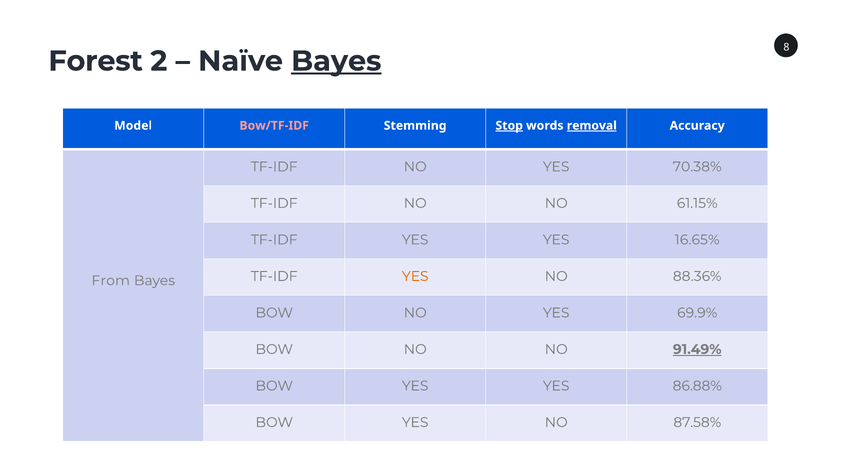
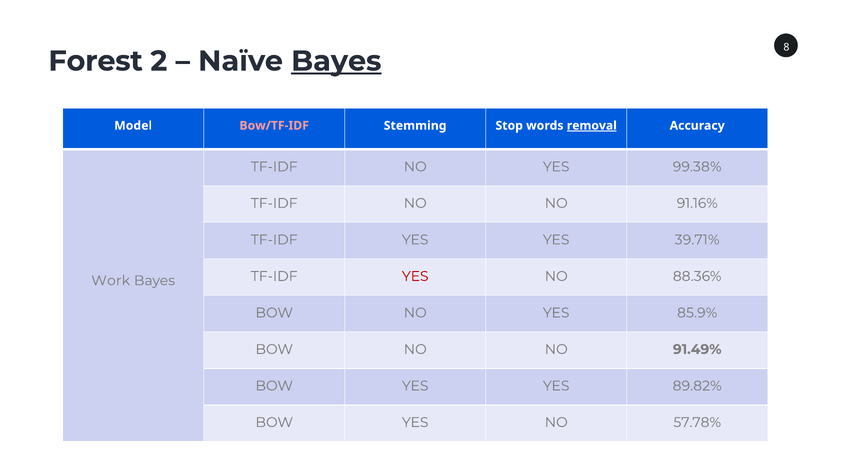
Stop underline: present -> none
70.38%: 70.38% -> 99.38%
61.15%: 61.15% -> 91.16%
16.65%: 16.65% -> 39.71%
YES at (415, 276) colour: orange -> red
From: From -> Work
69.9%: 69.9% -> 85.9%
91.49% underline: present -> none
86.88%: 86.88% -> 89.82%
87.58%: 87.58% -> 57.78%
